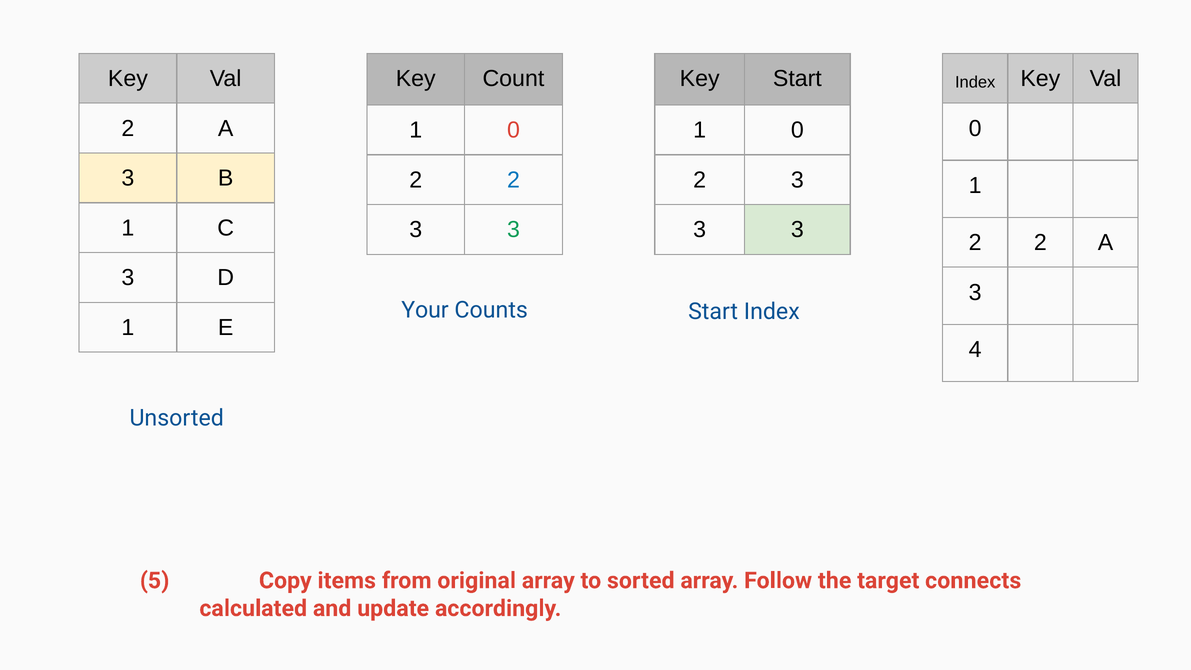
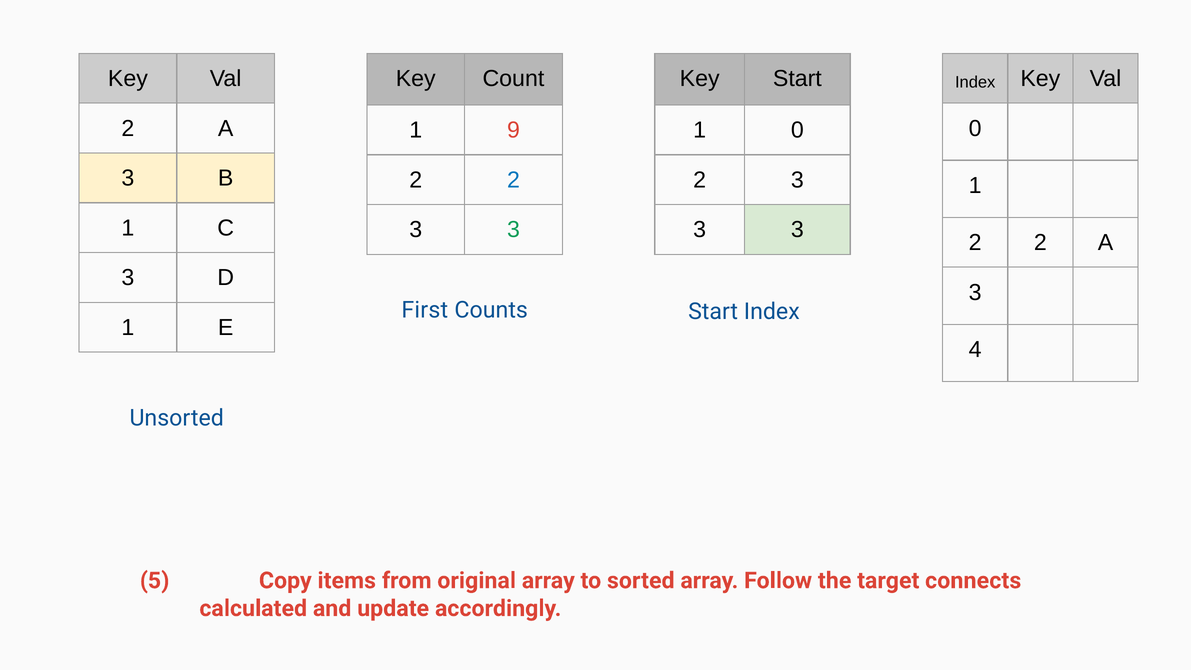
0 at (514, 130): 0 -> 9
Your: Your -> First
